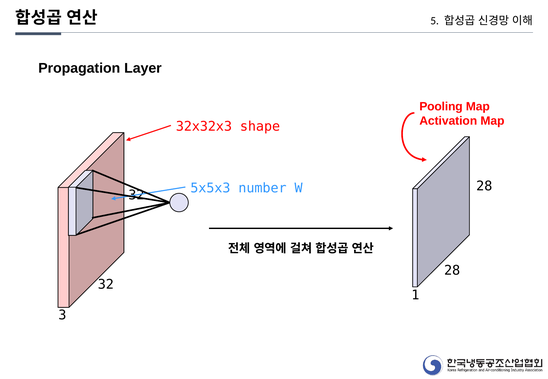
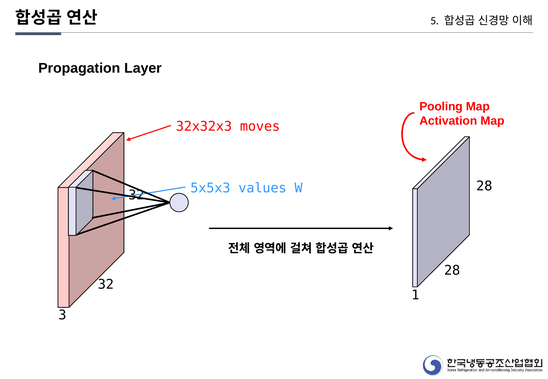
shape: shape -> moves
number: number -> values
